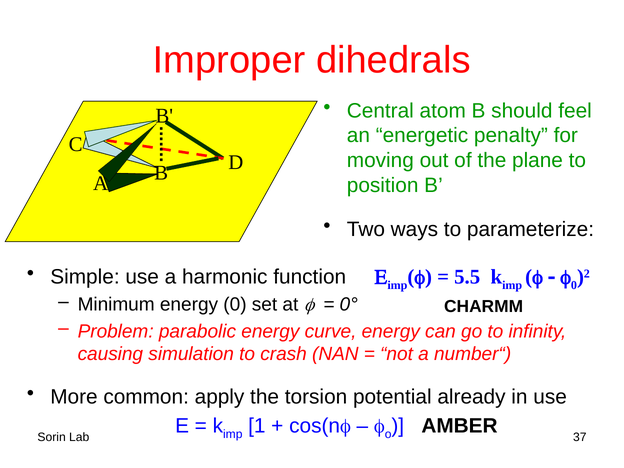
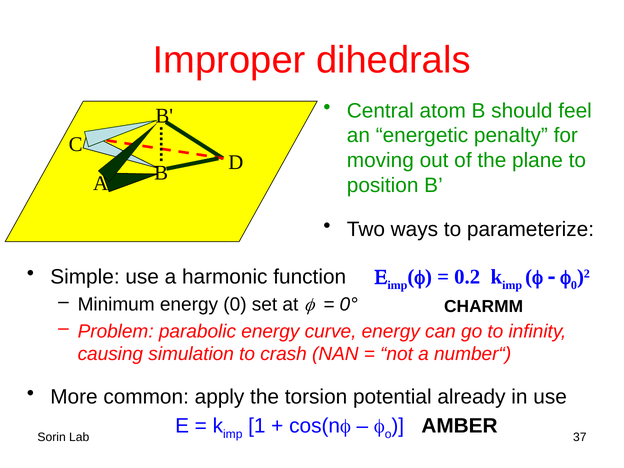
5.5: 5.5 -> 0.2
